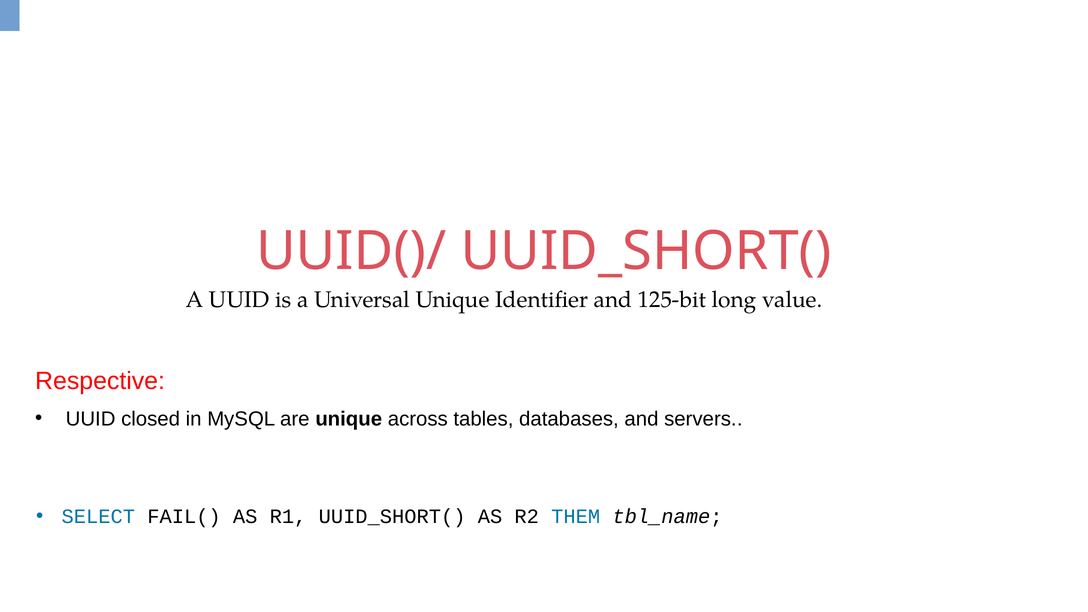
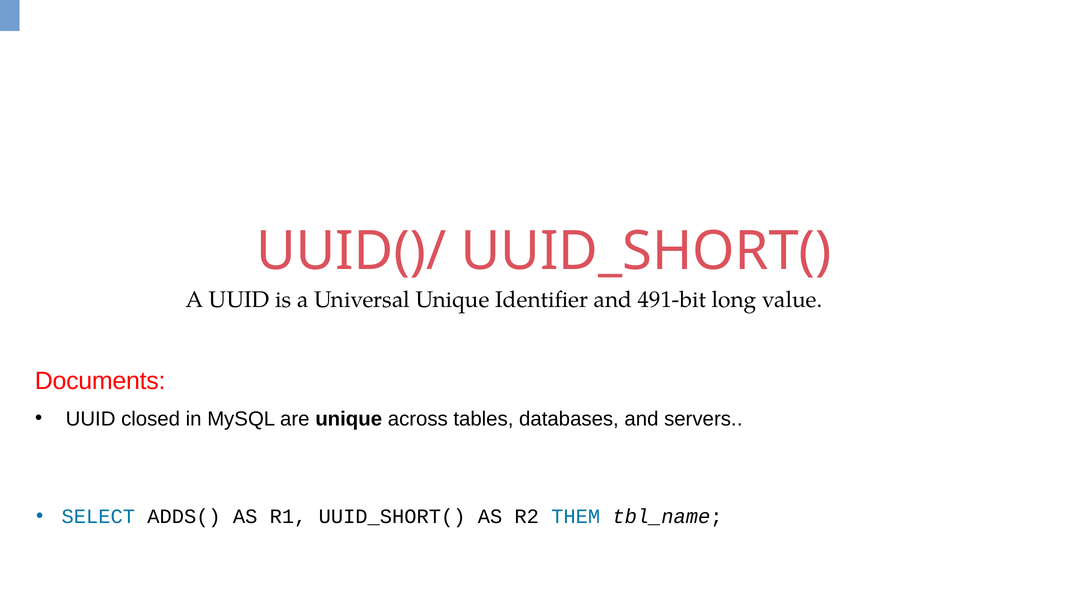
125-bit: 125-bit -> 491-bit
Respective: Respective -> Documents
FAIL(: FAIL( -> ADDS(
